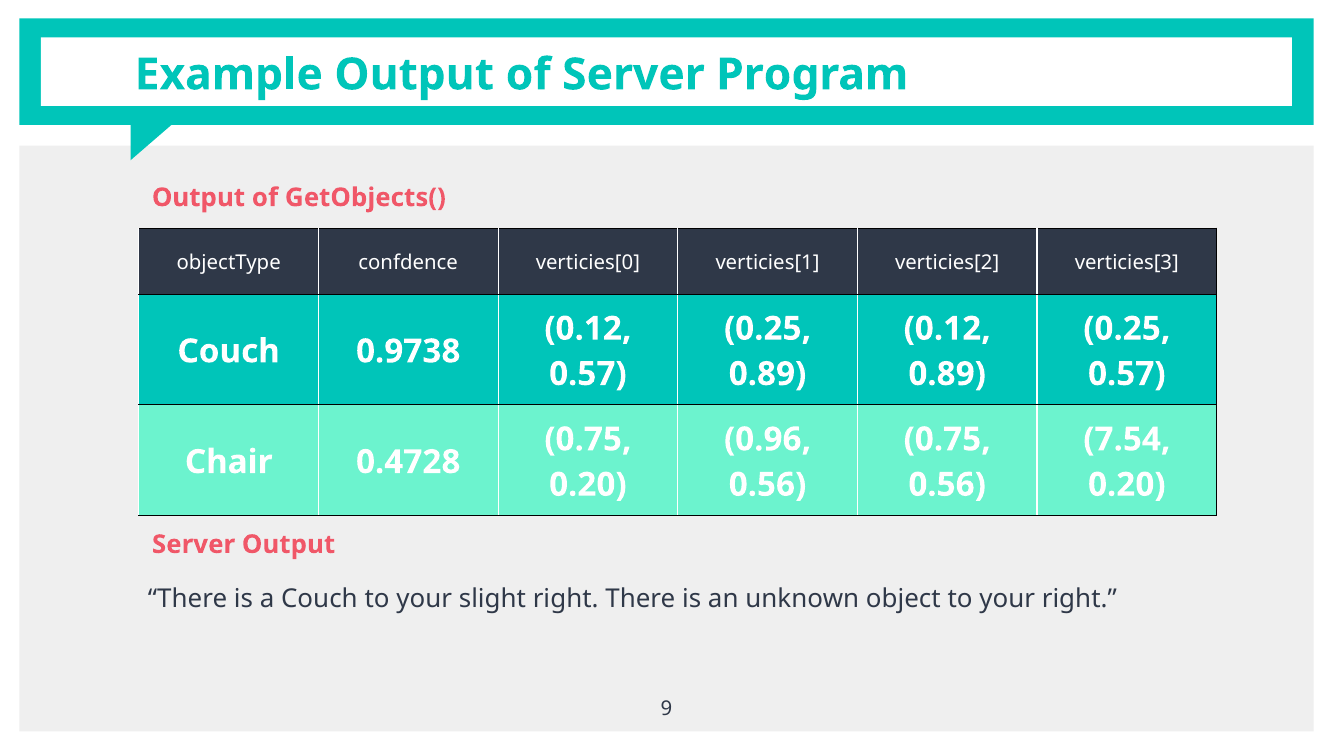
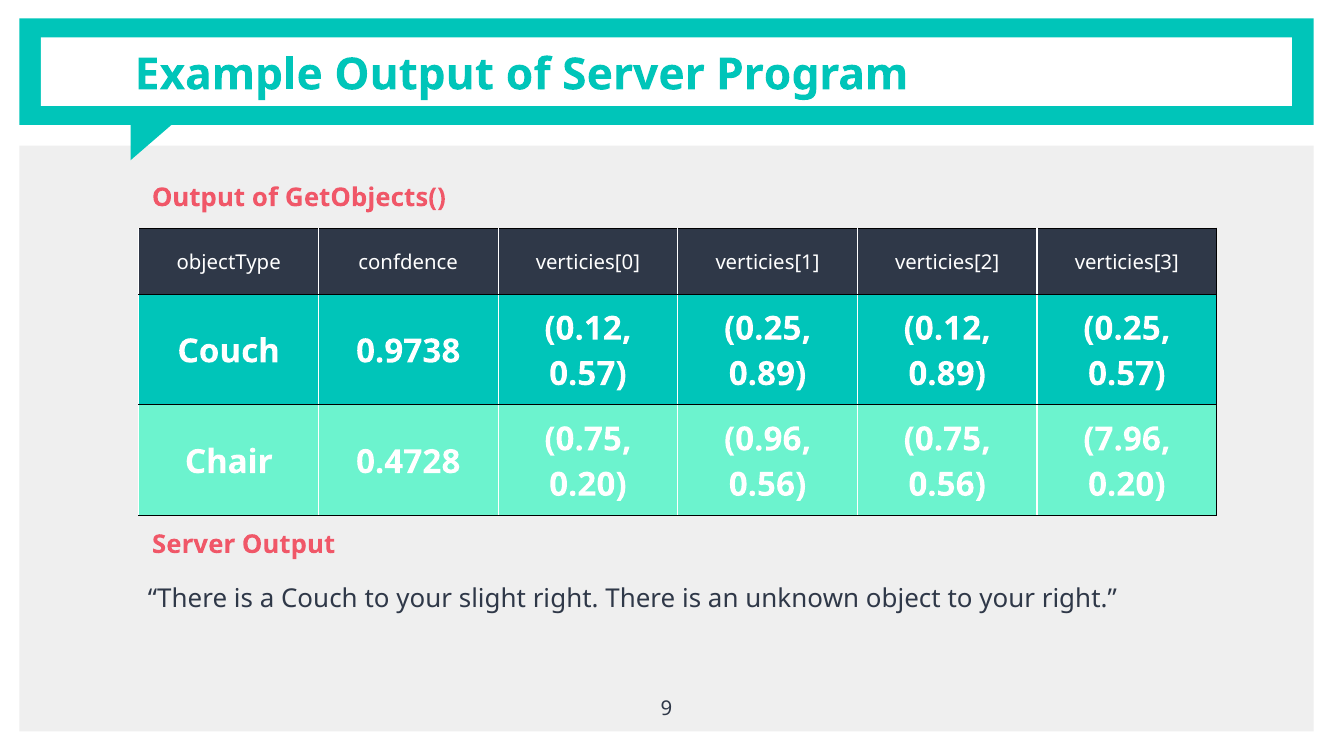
7.54: 7.54 -> 7.96
